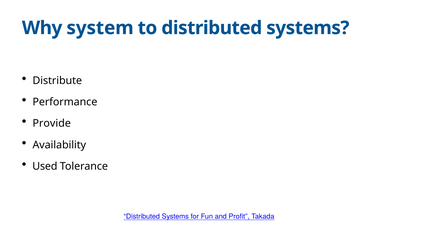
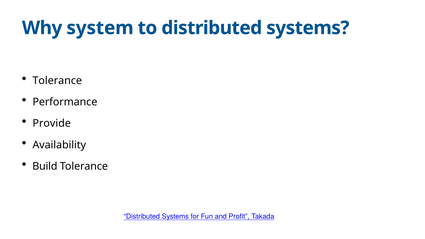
Distribute at (57, 81): Distribute -> Tolerance
Used: Used -> Build
